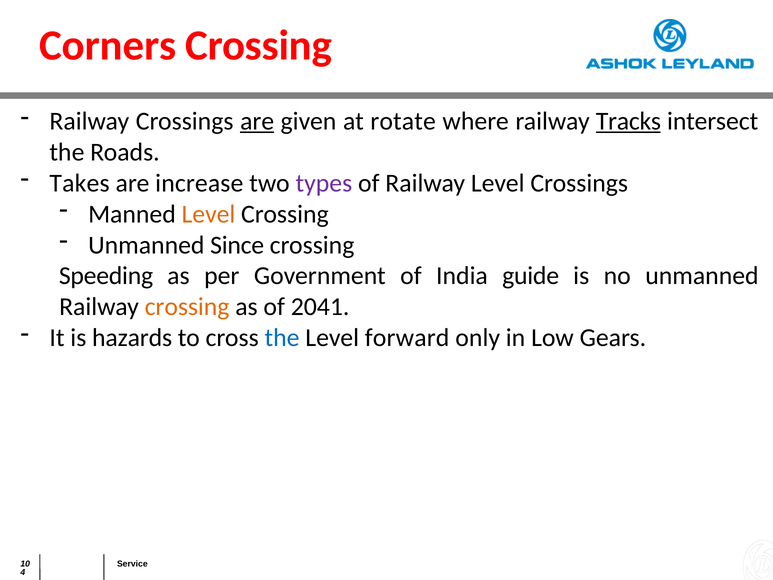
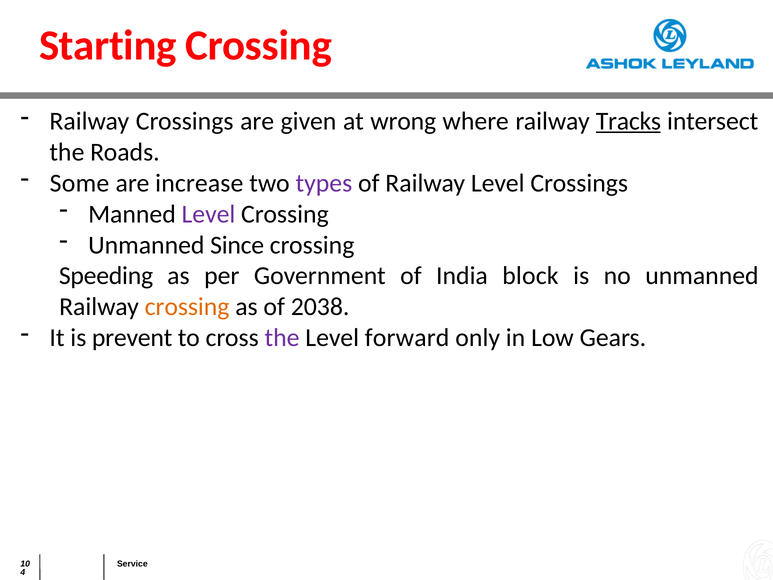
Corners: Corners -> Starting
are at (257, 121) underline: present -> none
rotate: rotate -> wrong
Takes: Takes -> Some
Level at (208, 214) colour: orange -> purple
guide: guide -> block
2041: 2041 -> 2038
hazards: hazards -> prevent
the at (282, 338) colour: blue -> purple
